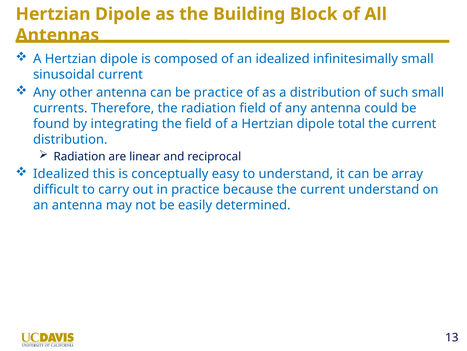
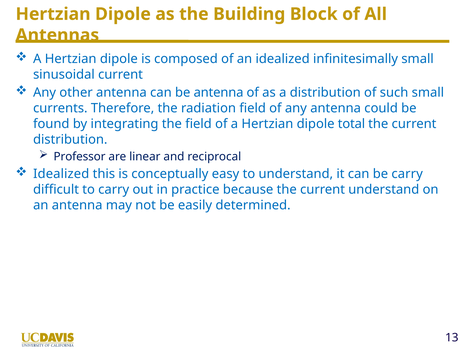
be practice: practice -> antenna
Radiation at (79, 156): Radiation -> Professor
be array: array -> carry
